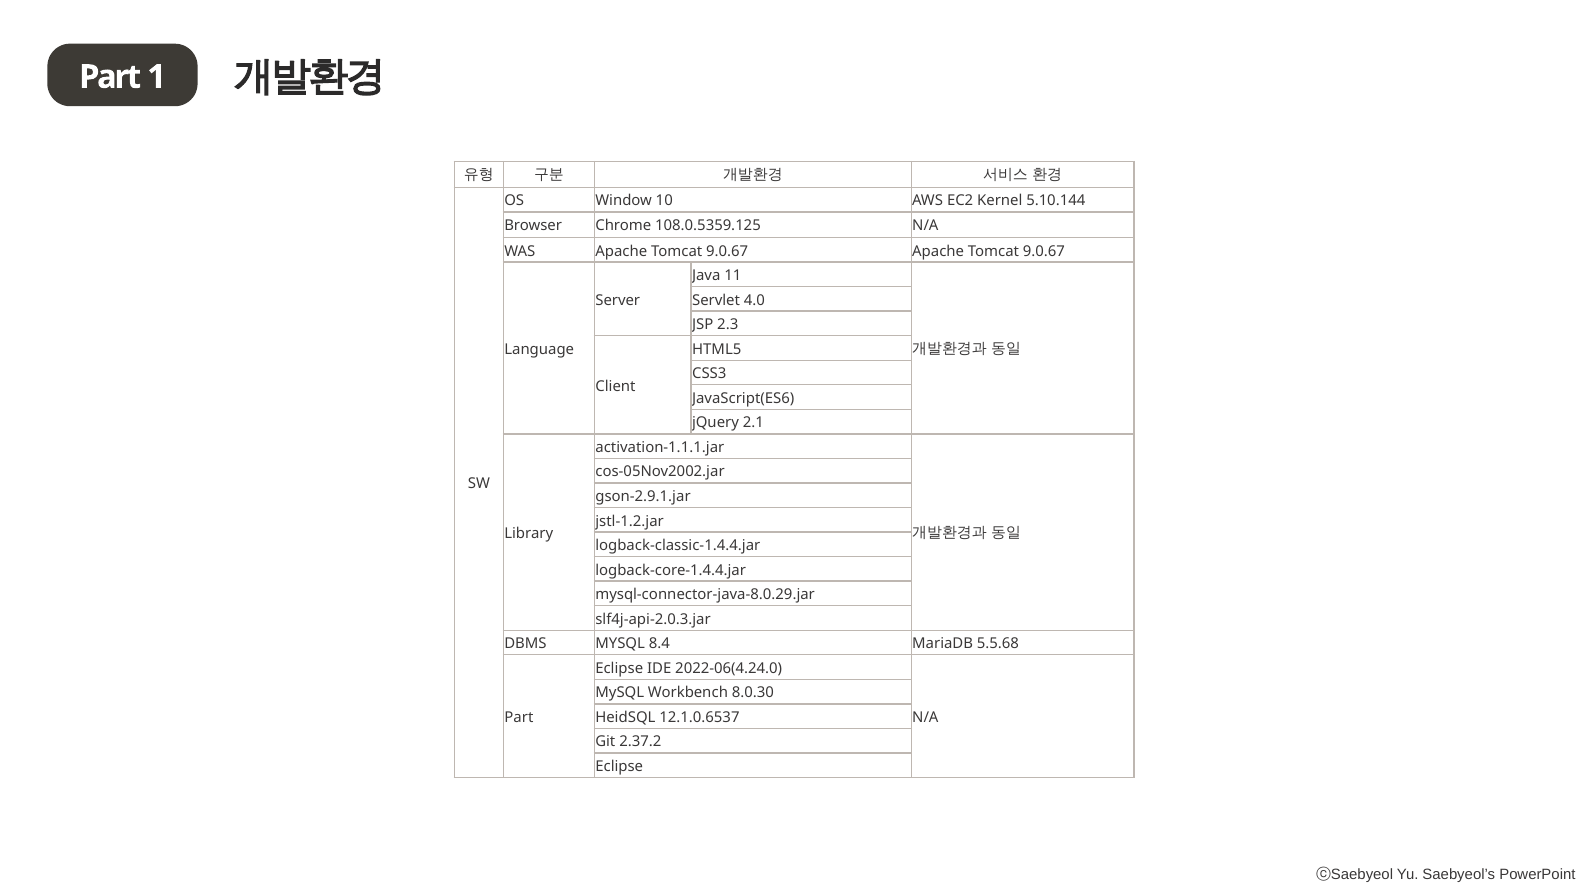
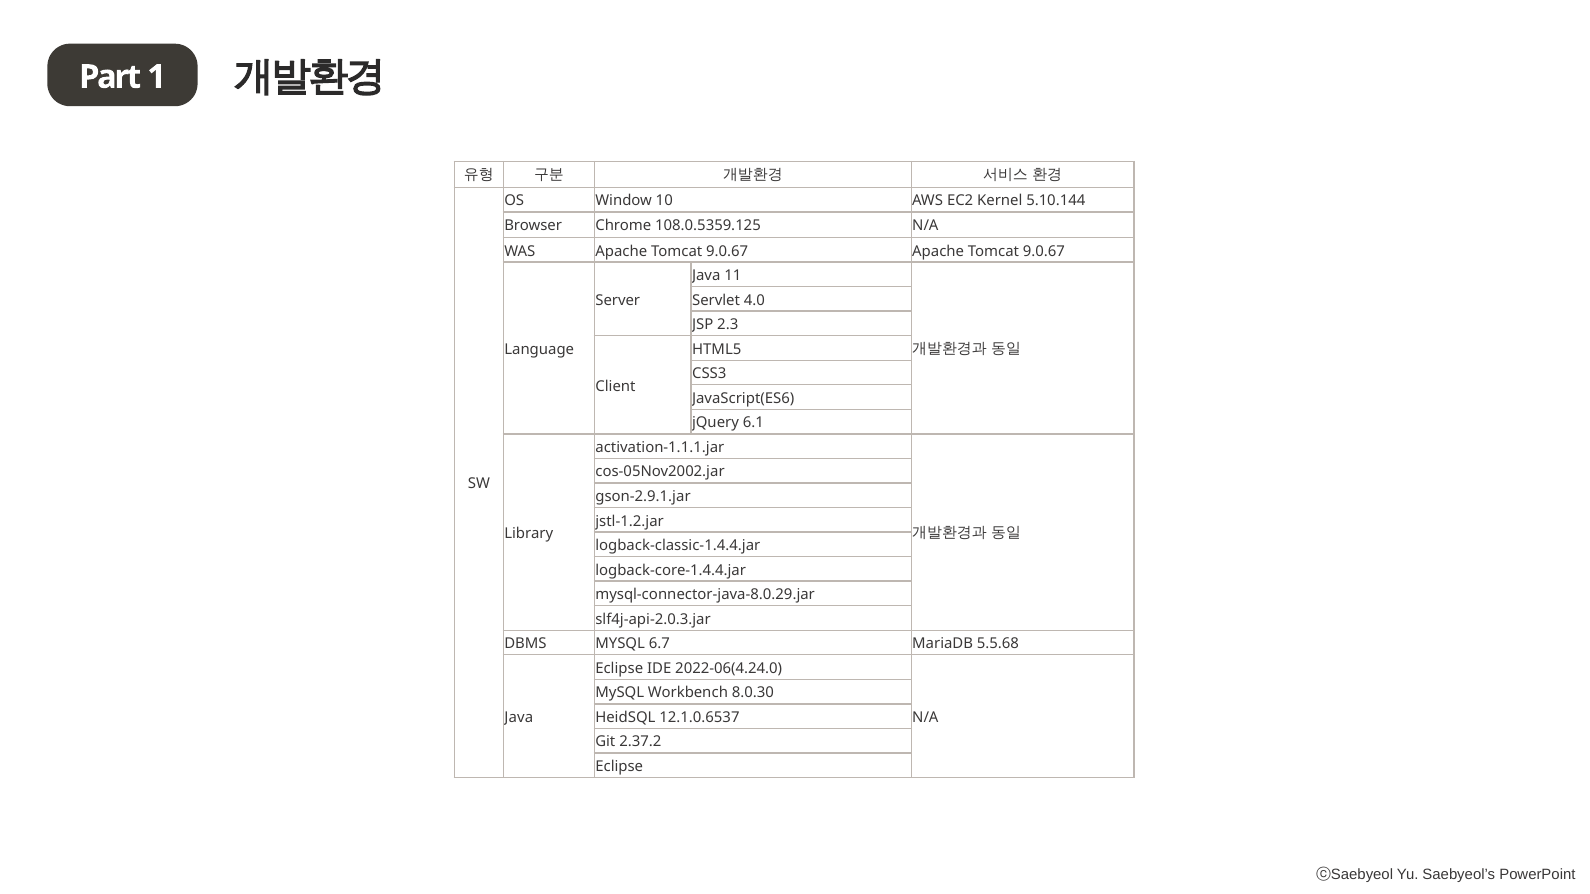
2.1: 2.1 -> 6.1
8.4: 8.4 -> 6.7
Part at (519, 718): Part -> Java
